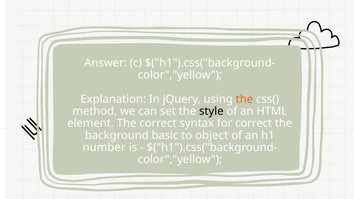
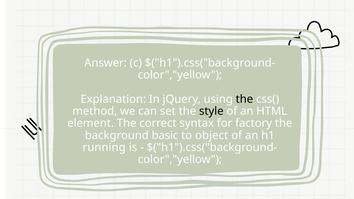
the at (244, 99) colour: orange -> black
for correct: correct -> factory
number: number -> running
